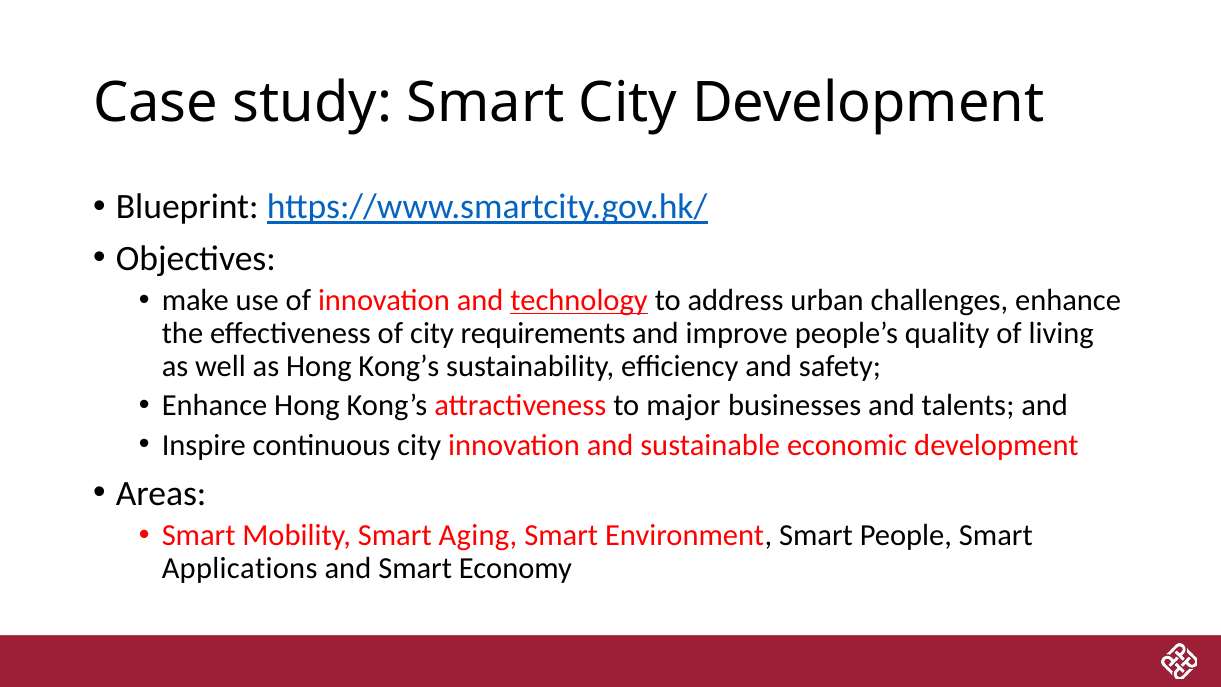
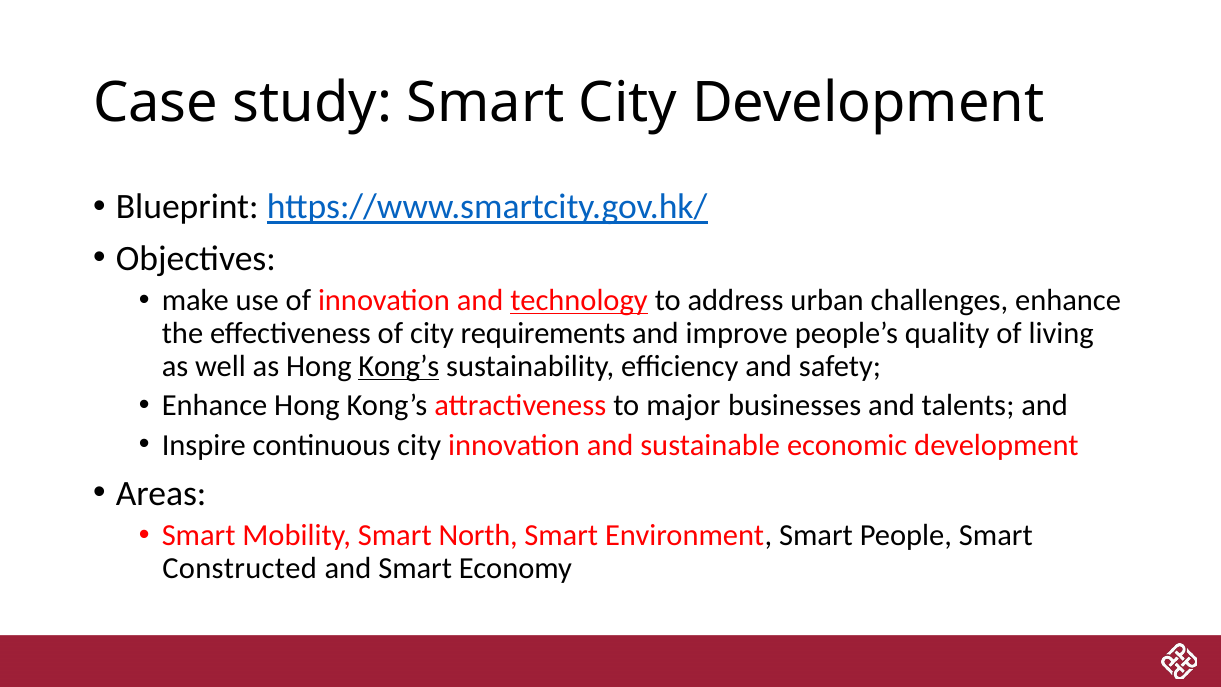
Kong’s at (399, 366) underline: none -> present
Aging: Aging -> North
Applications: Applications -> Constructed
